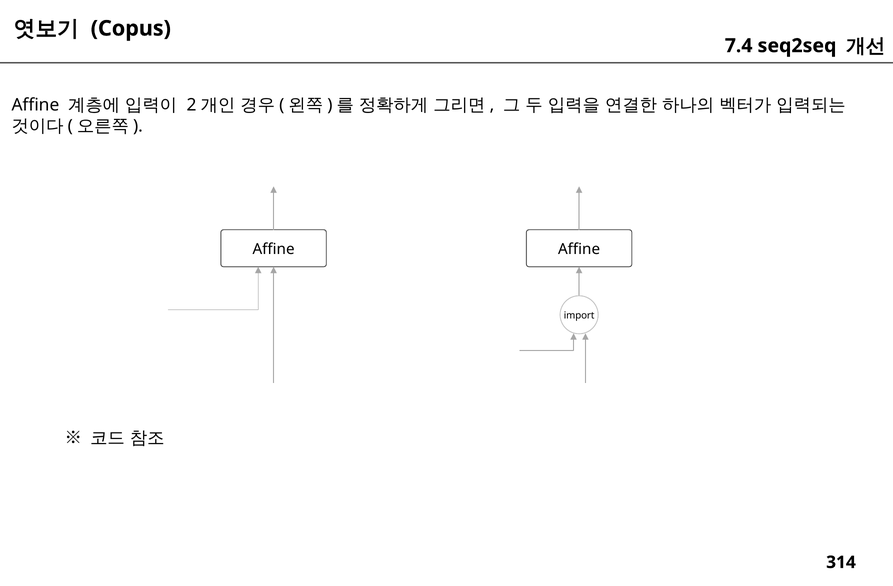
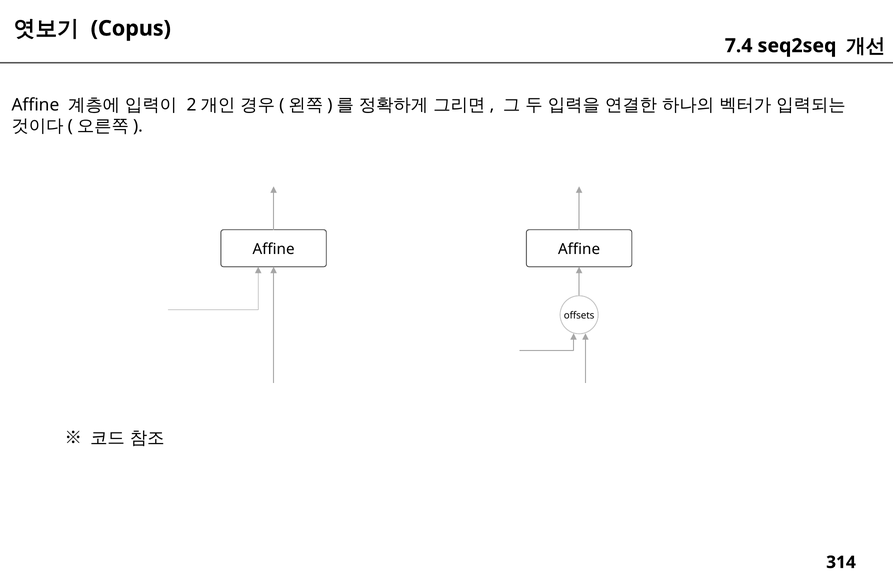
import: import -> offsets
